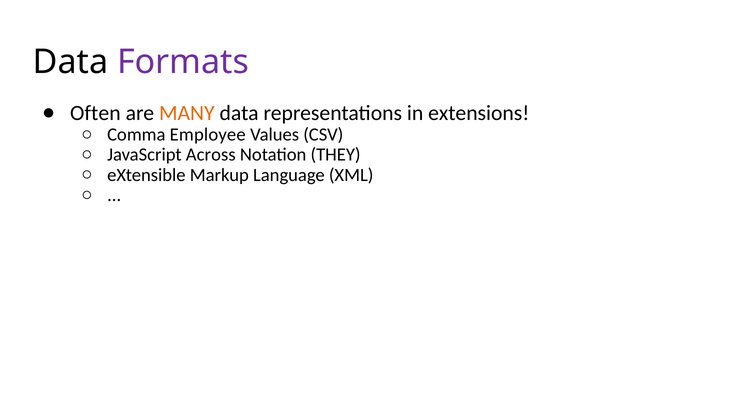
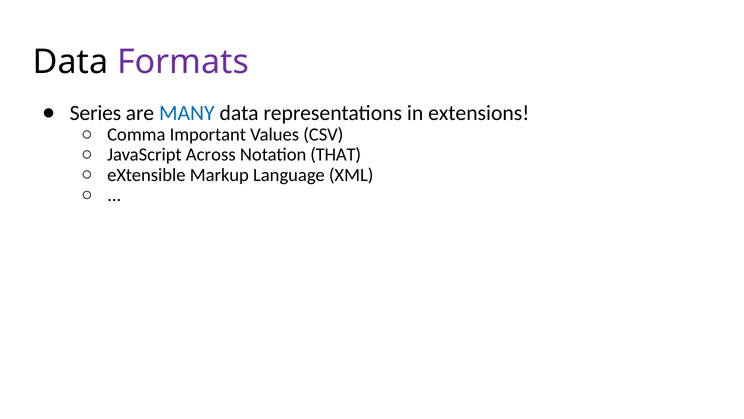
Often: Often -> Series
MANY colour: orange -> blue
Employee: Employee -> Important
THEY: THEY -> THAT
